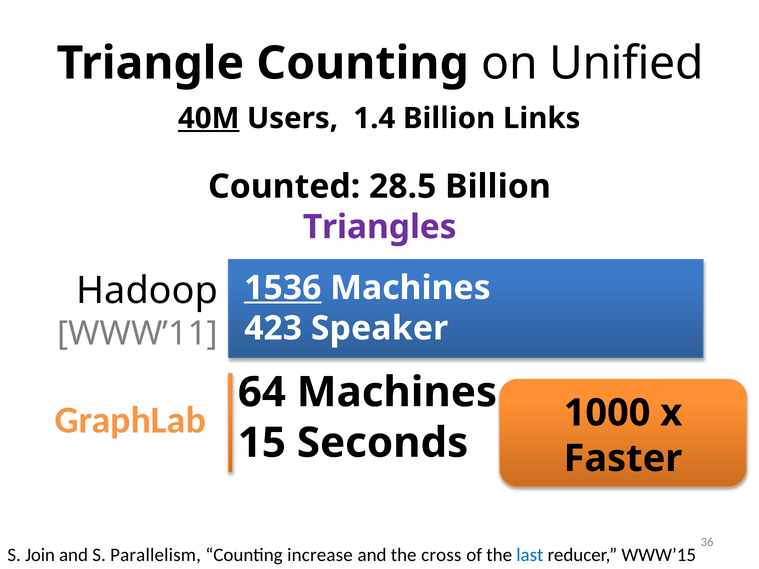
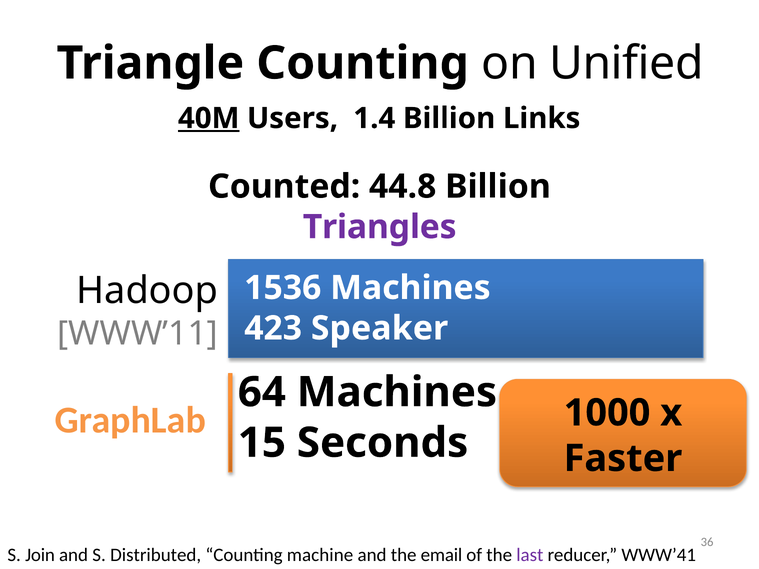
28.5: 28.5 -> 44.8
1536 underline: present -> none
Parallelism: Parallelism -> Distributed
increase: increase -> machine
cross: cross -> email
last colour: blue -> purple
WWW’15: WWW’15 -> WWW’41
